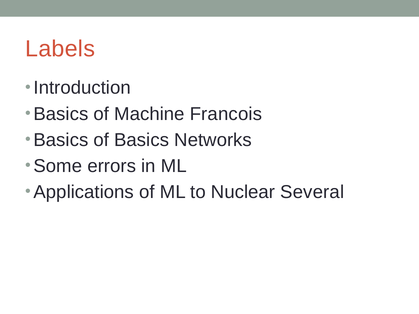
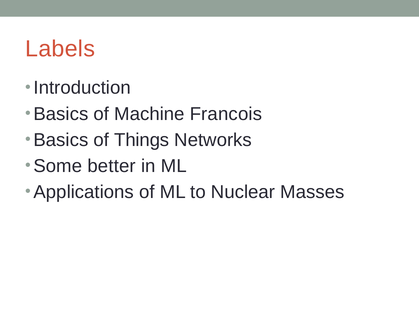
of Basics: Basics -> Things
errors: errors -> better
Several: Several -> Masses
